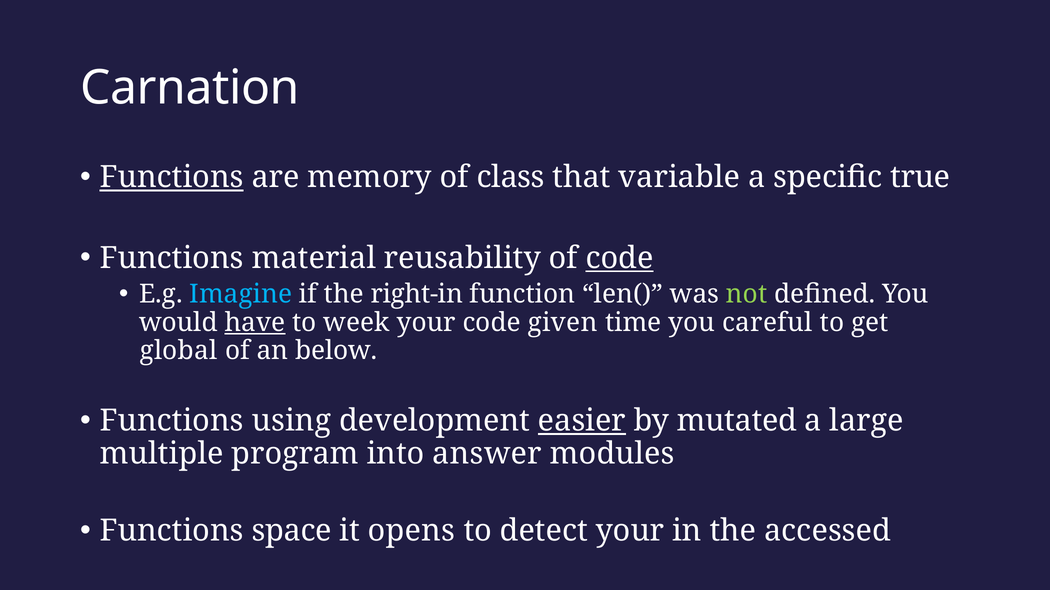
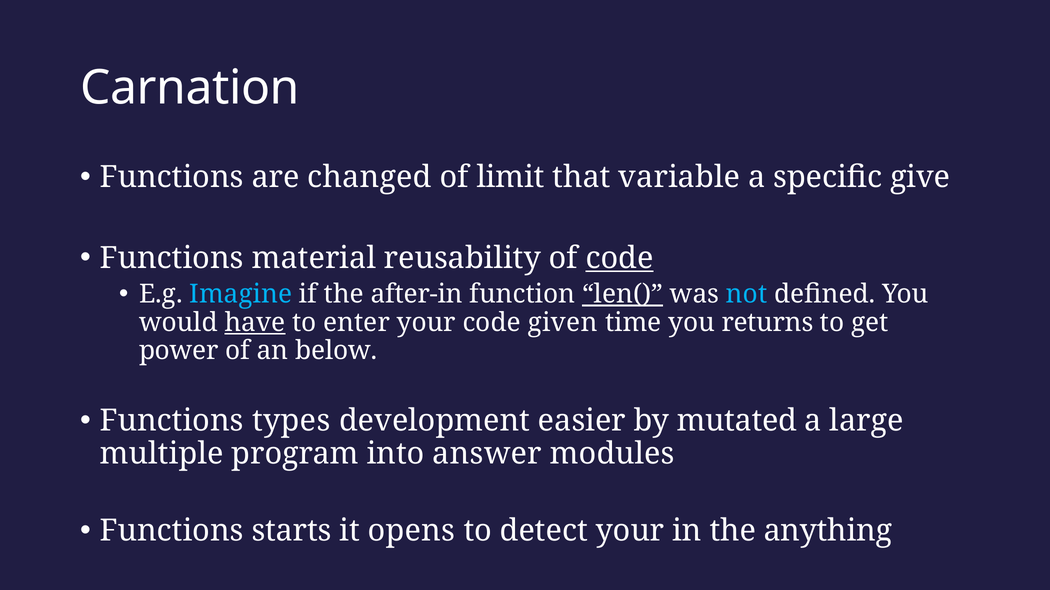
Functions at (172, 178) underline: present -> none
memory: memory -> changed
class: class -> limit
true: true -> give
right-in: right-in -> after-in
len( underline: none -> present
not colour: light green -> light blue
week: week -> enter
careful: careful -> returns
global: global -> power
using: using -> types
easier underline: present -> none
space: space -> starts
accessed: accessed -> anything
